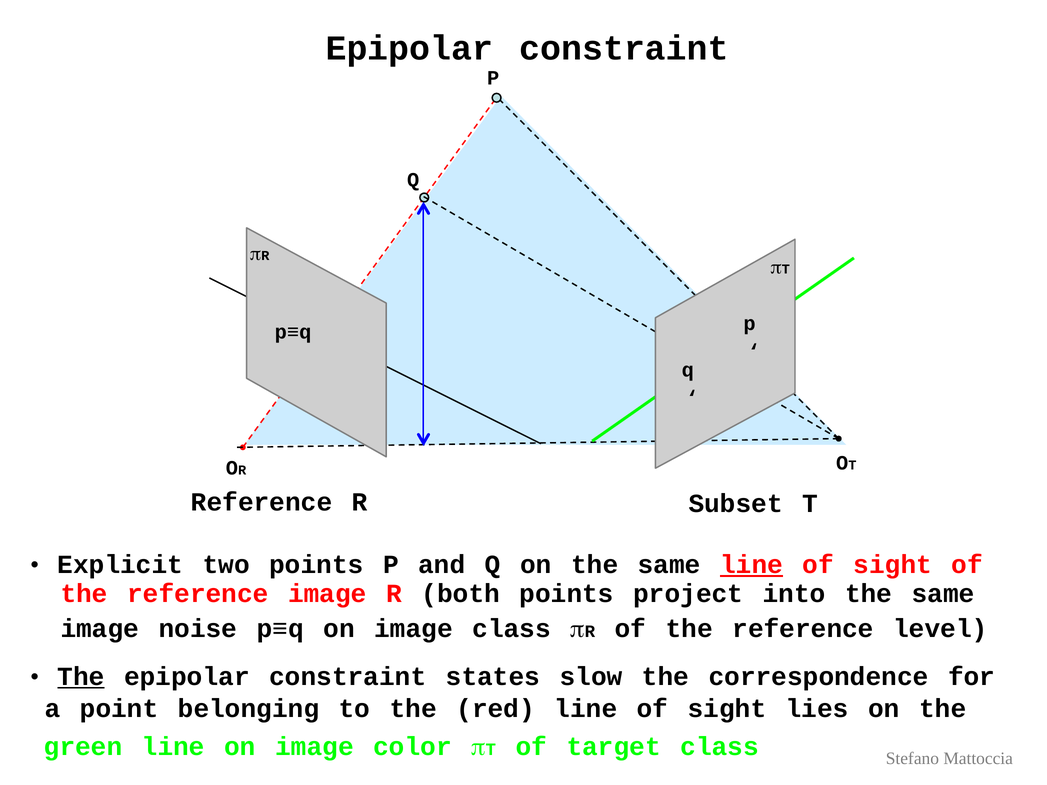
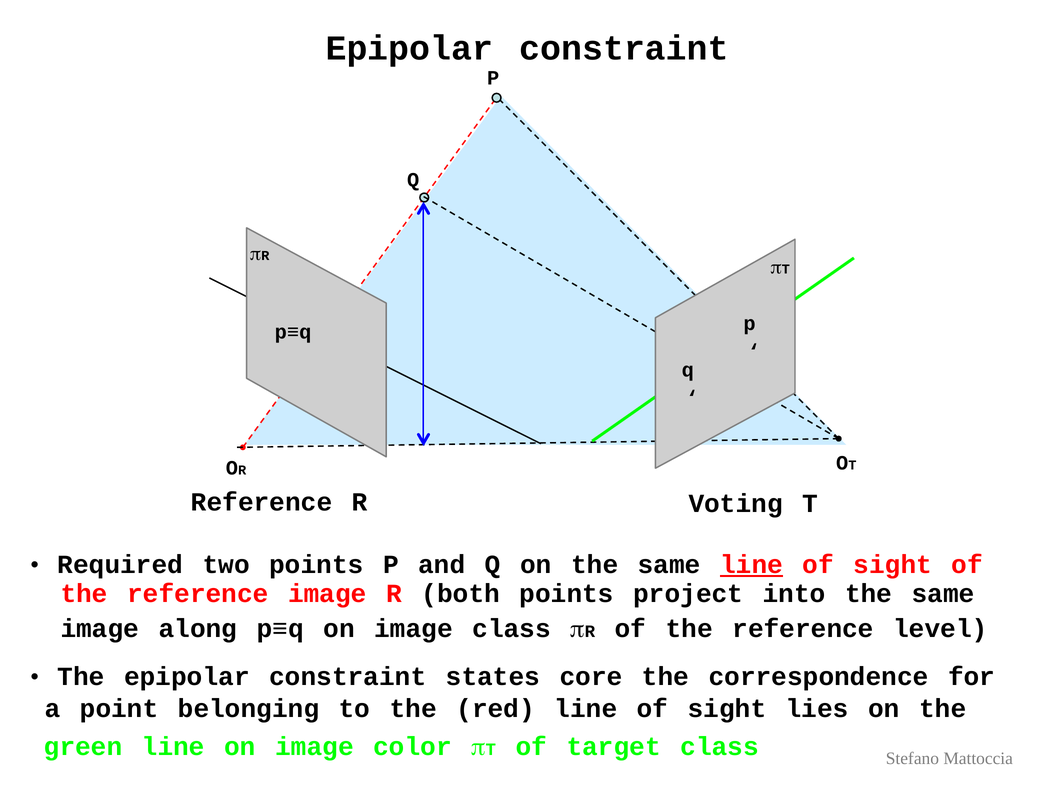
Subset: Subset -> Voting
Explicit: Explicit -> Required
noise: noise -> along
The at (81, 677) underline: present -> none
slow: slow -> core
